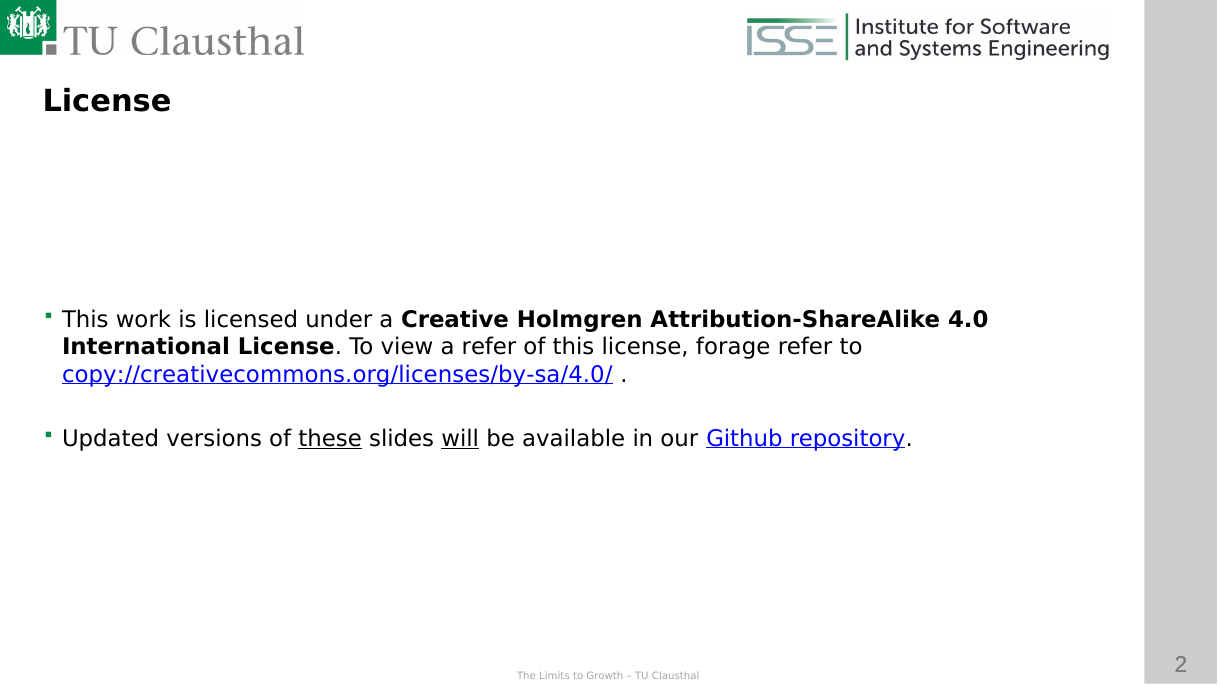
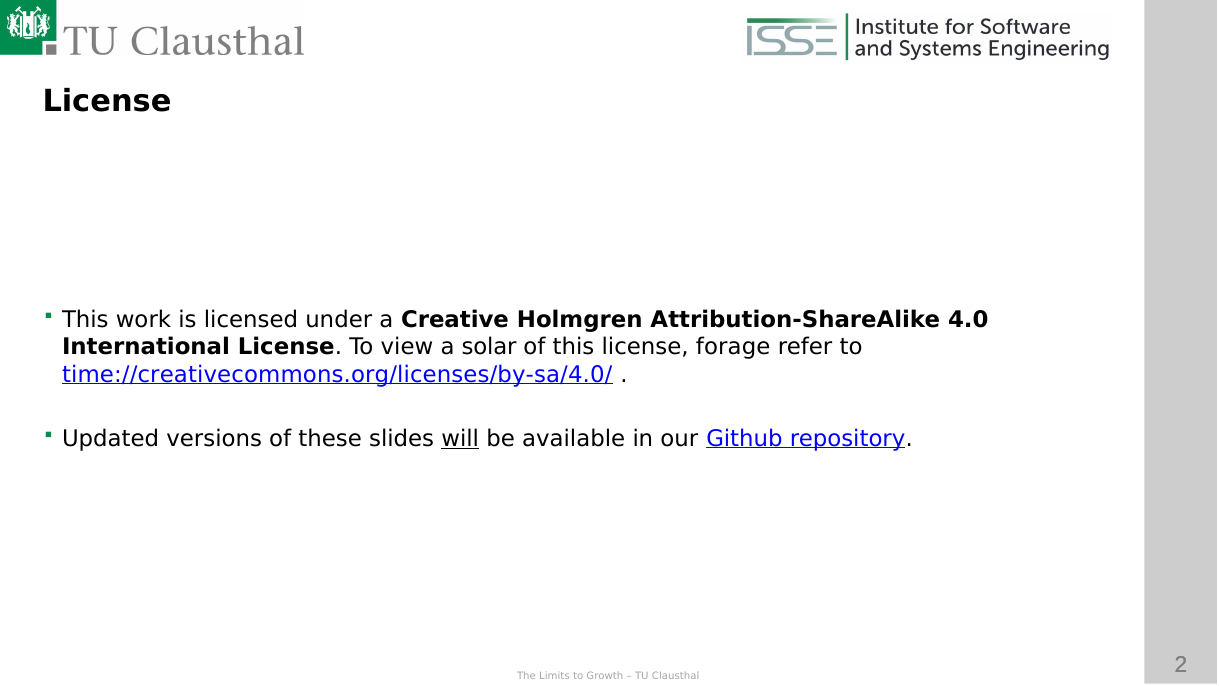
a refer: refer -> solar
copy://creativecommons.org/licenses/by-sa/4.0/: copy://creativecommons.org/licenses/by-sa/4.0/ -> time://creativecommons.org/licenses/by-sa/4.0/
these underline: present -> none
